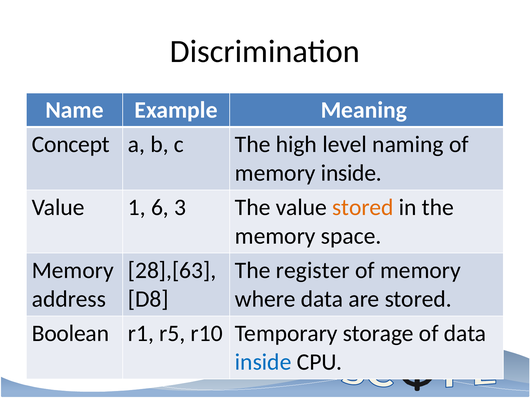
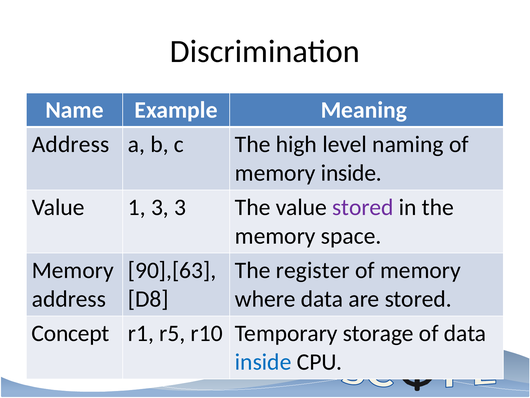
Concept at (71, 144): Concept -> Address
1 6: 6 -> 3
stored at (363, 207) colour: orange -> purple
28],[63: 28],[63 -> 90],[63
Boolean: Boolean -> Concept
